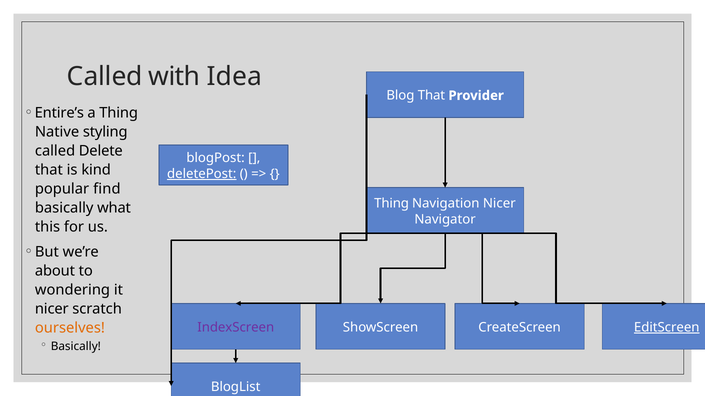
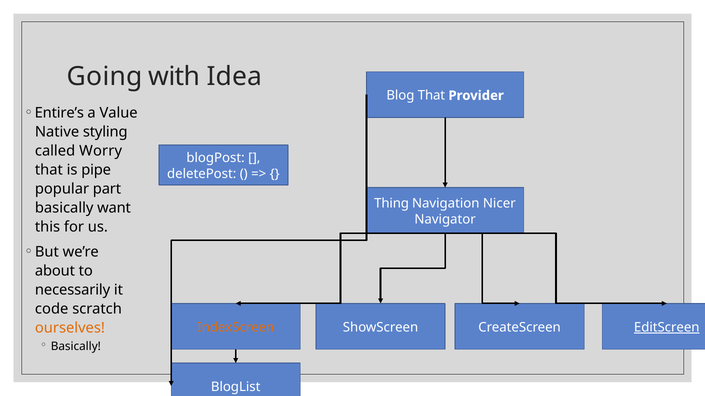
Called at (105, 77): Called -> Going
a Thing: Thing -> Value
Delete: Delete -> Worry
kind: kind -> pipe
deletePost underline: present -> none
find: find -> part
what: what -> want
wondering: wondering -> necessarily
nicer at (52, 309): nicer -> code
IndexScreen colour: purple -> orange
